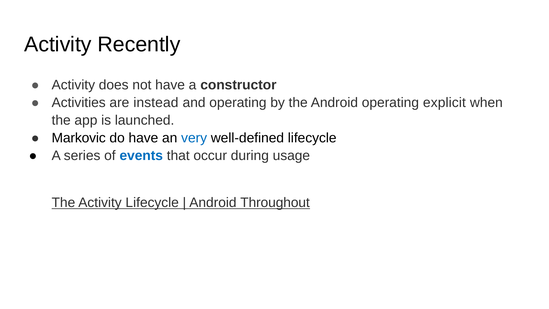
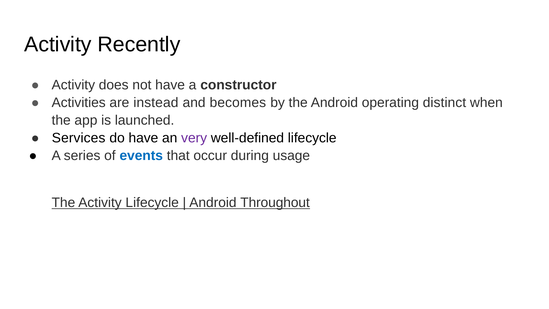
and operating: operating -> becomes
explicit: explicit -> distinct
Markovic: Markovic -> Services
very colour: blue -> purple
